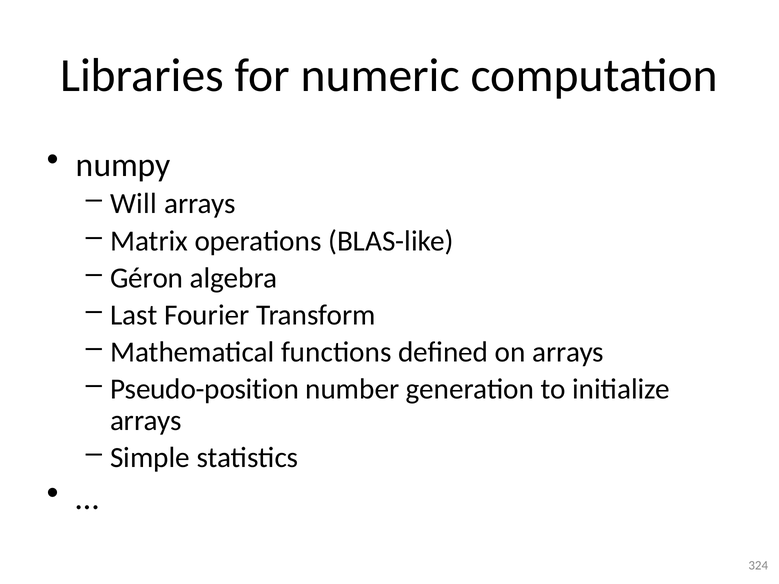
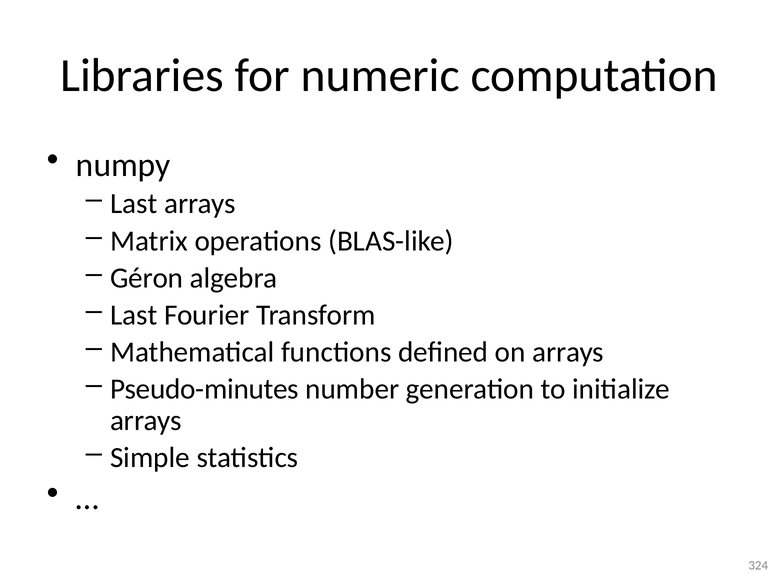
Will at (134, 204): Will -> Last
Pseudo-position: Pseudo-position -> Pseudo-minutes
